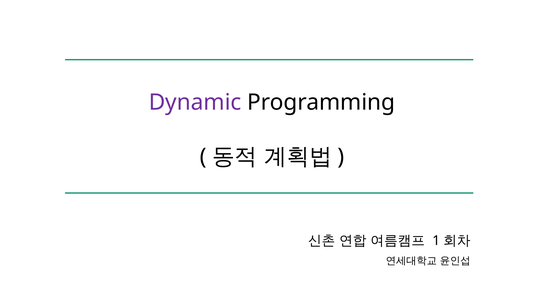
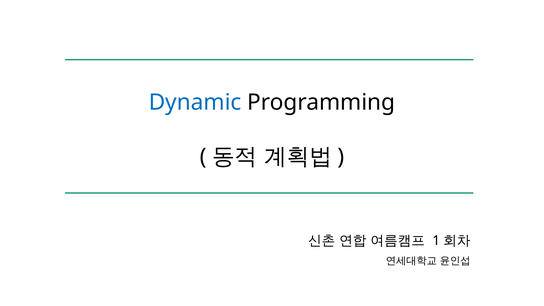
Dynamic colour: purple -> blue
